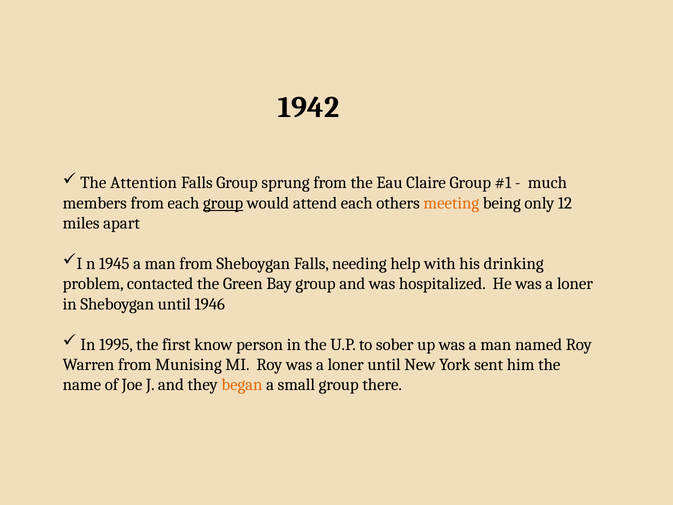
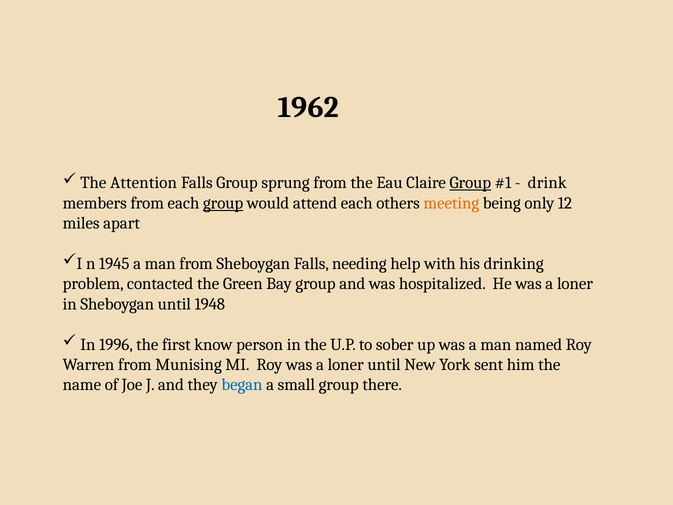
1942: 1942 -> 1962
Group at (470, 183) underline: none -> present
much: much -> drink
1946: 1946 -> 1948
1995: 1995 -> 1996
began colour: orange -> blue
